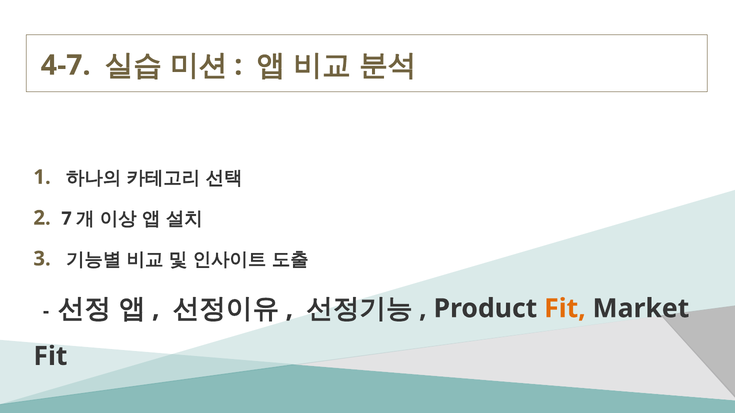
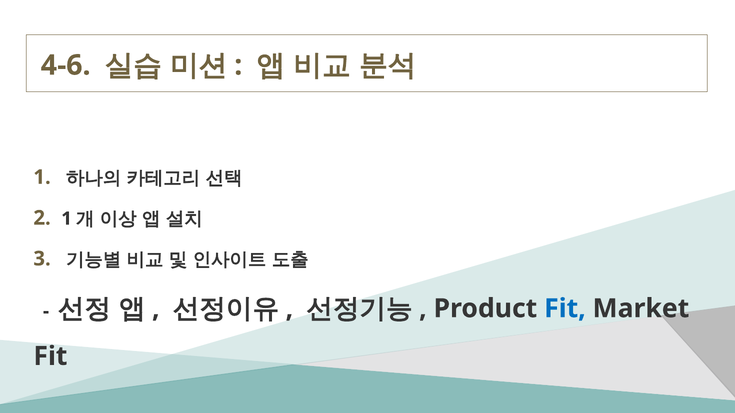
4-7: 4-7 -> 4-6
2 7: 7 -> 1
Fit at (565, 309) colour: orange -> blue
